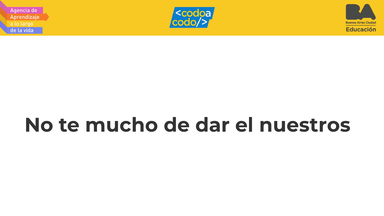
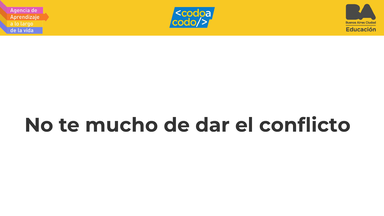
nuestros: nuestros -> conflicto
